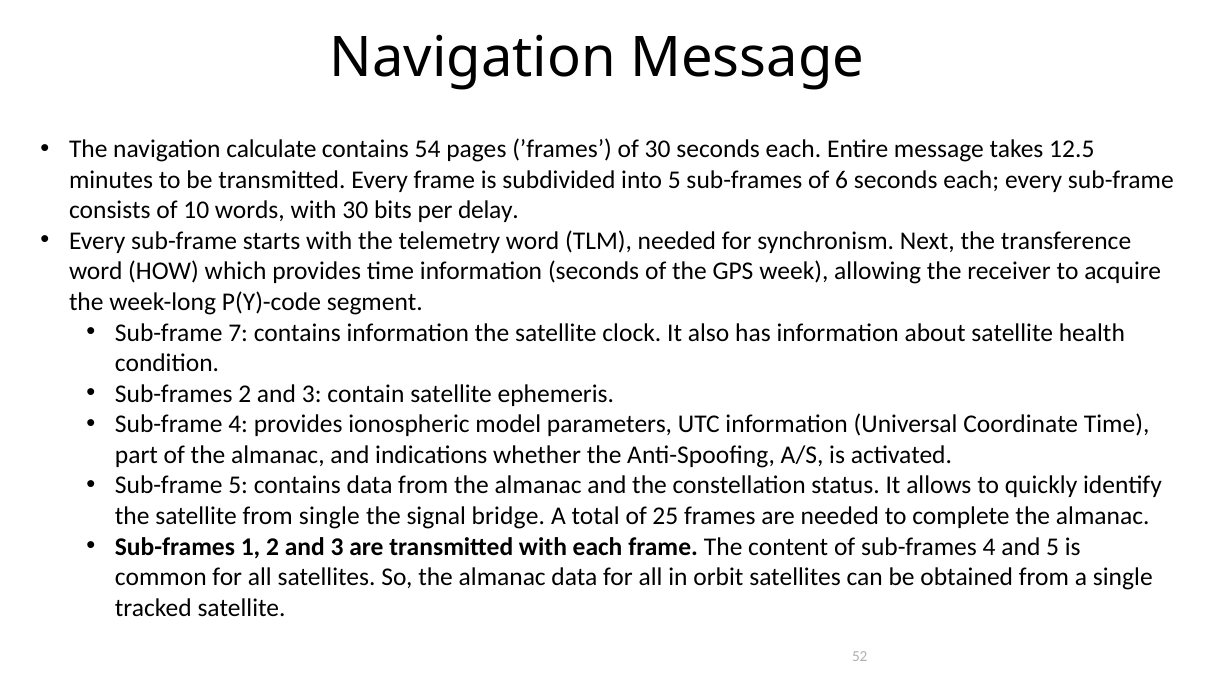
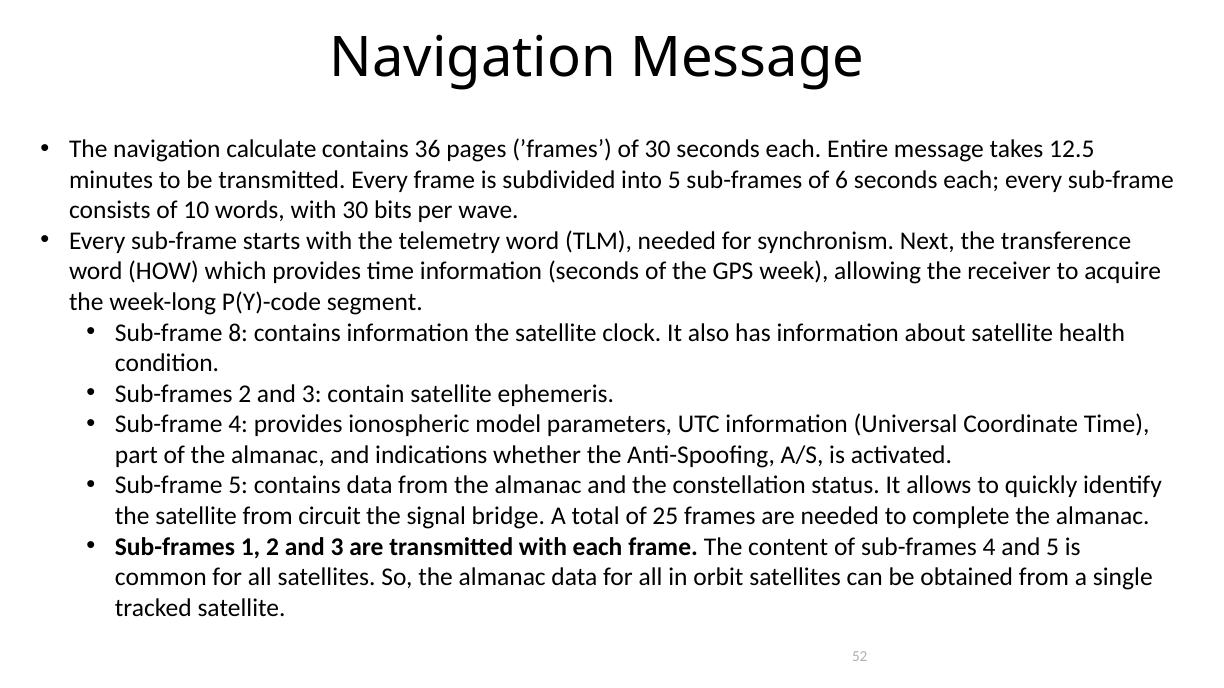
54: 54 -> 36
delay: delay -> wave
7: 7 -> 8
from single: single -> circuit
